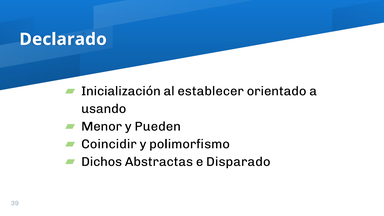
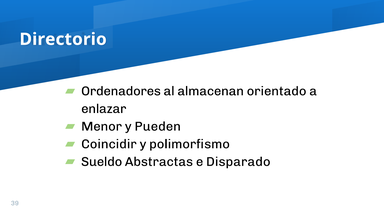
Declarado: Declarado -> Directorio
Inicialización: Inicialización -> Ordenadores
establecer: establecer -> almacenan
usando: usando -> enlazar
Dichos: Dichos -> Sueldo
